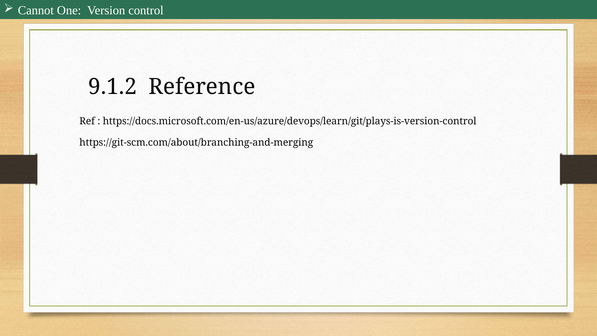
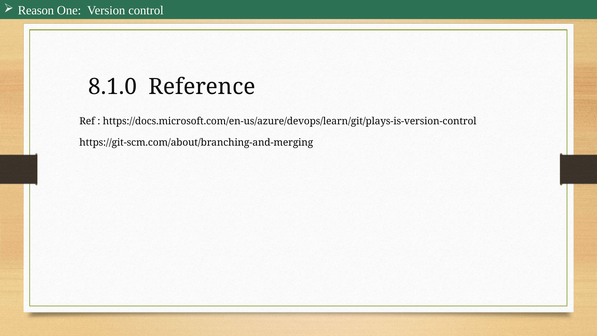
Cannot: Cannot -> Reason
9.1.2: 9.1.2 -> 8.1.0
